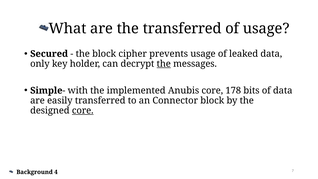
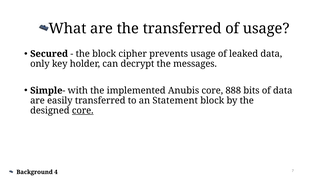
the at (164, 64) underline: present -> none
178: 178 -> 888
Connector: Connector -> Statement
